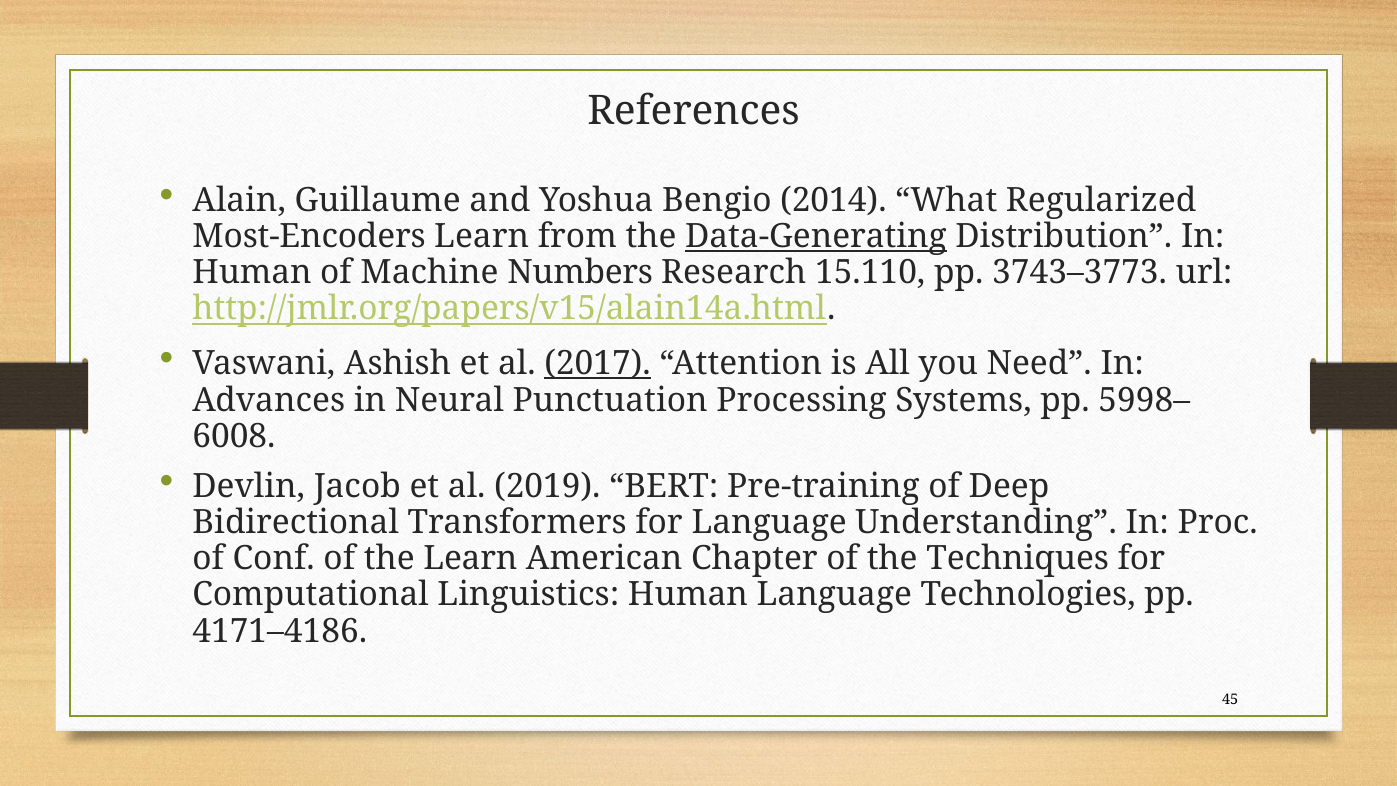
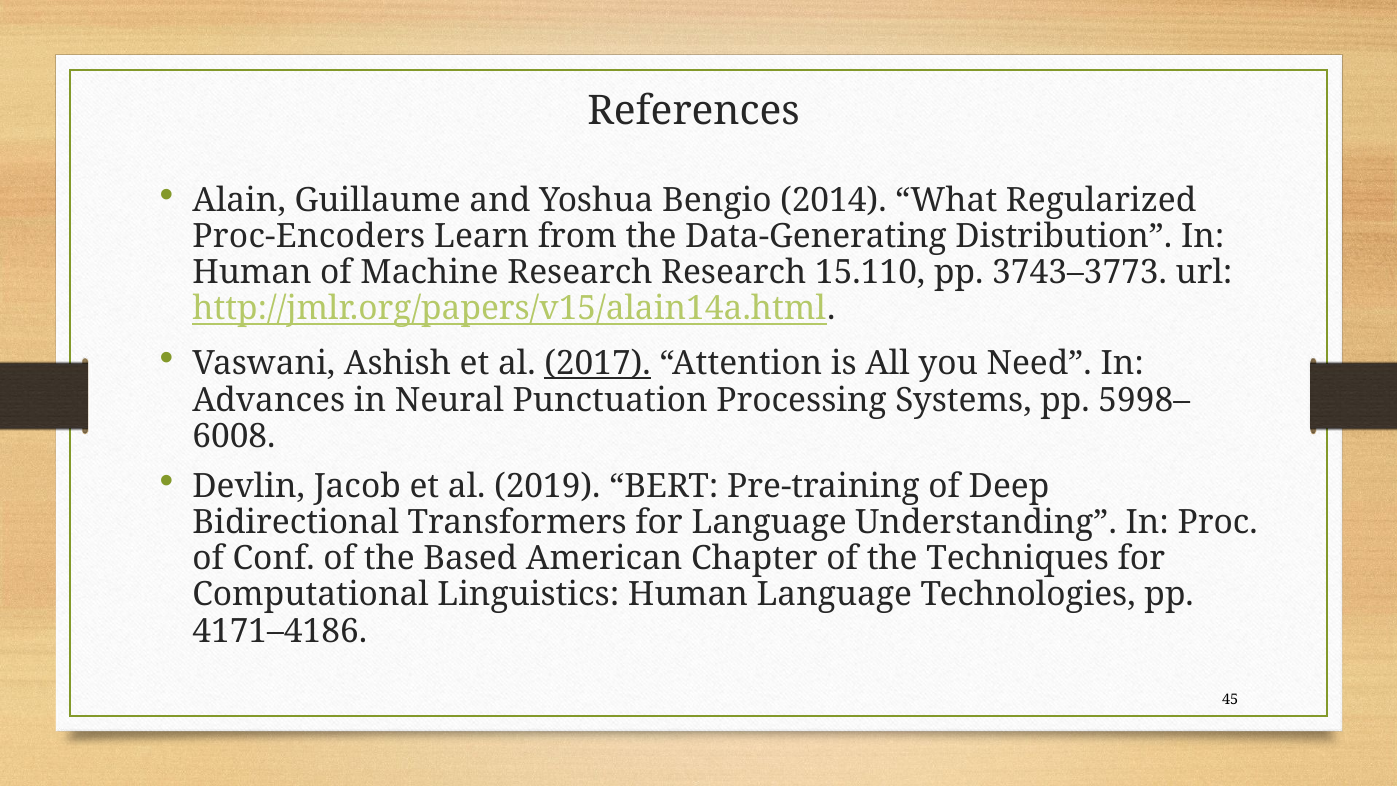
Most-Encoders: Most-Encoders -> Proc-Encoders
Data-Generating underline: present -> none
Machine Numbers: Numbers -> Research
the Learn: Learn -> Based
